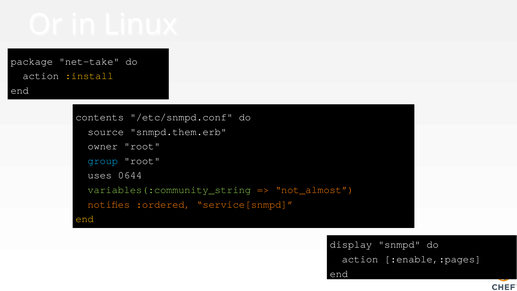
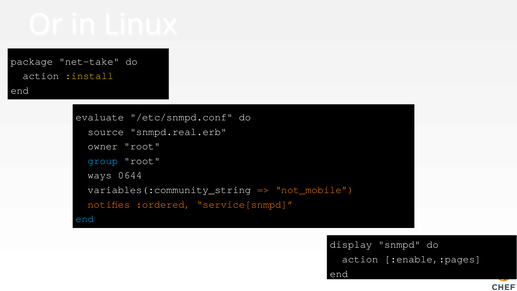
contents: contents -> evaluate
snmpd.them.erb: snmpd.them.erb -> snmpd.real.erb
uses: uses -> ways
variables(:community_string colour: light green -> white
not_almost: not_almost -> not_mobile
end at (85, 219) colour: yellow -> light blue
